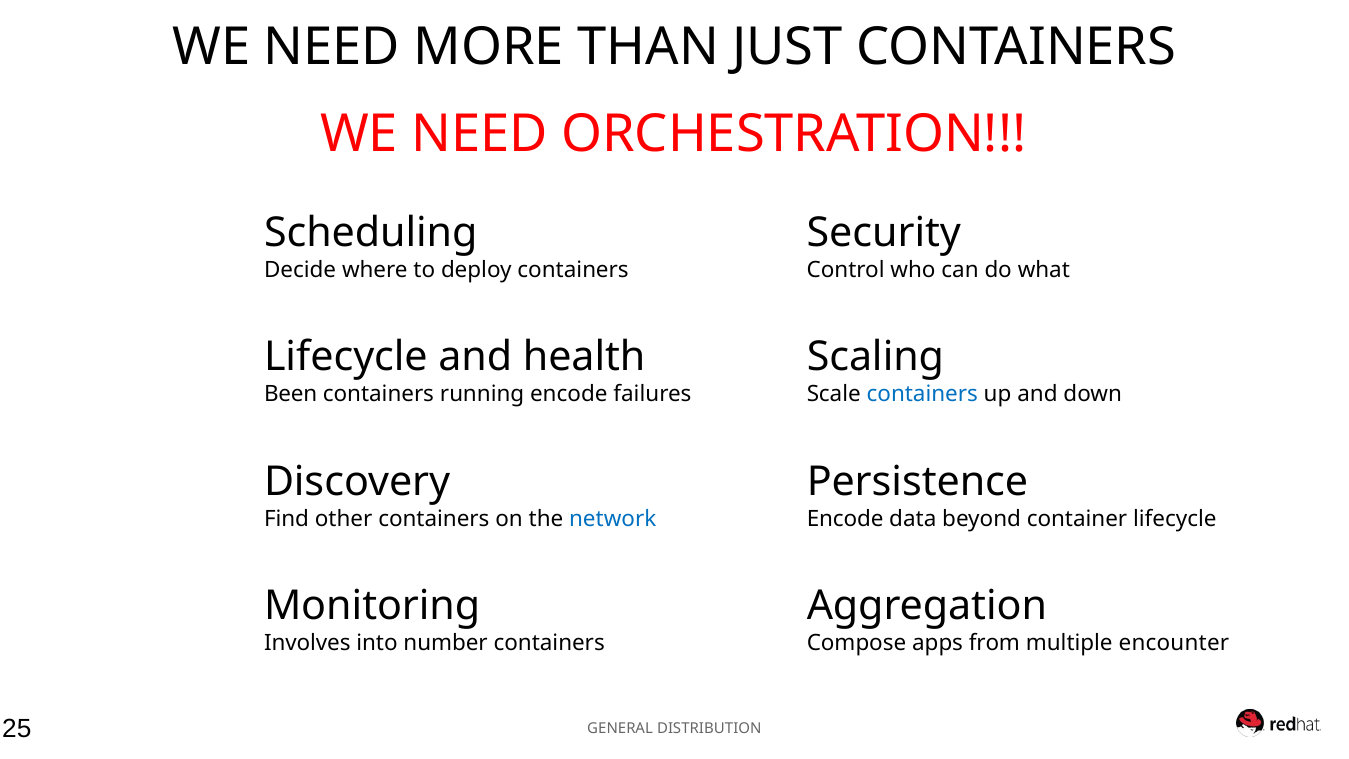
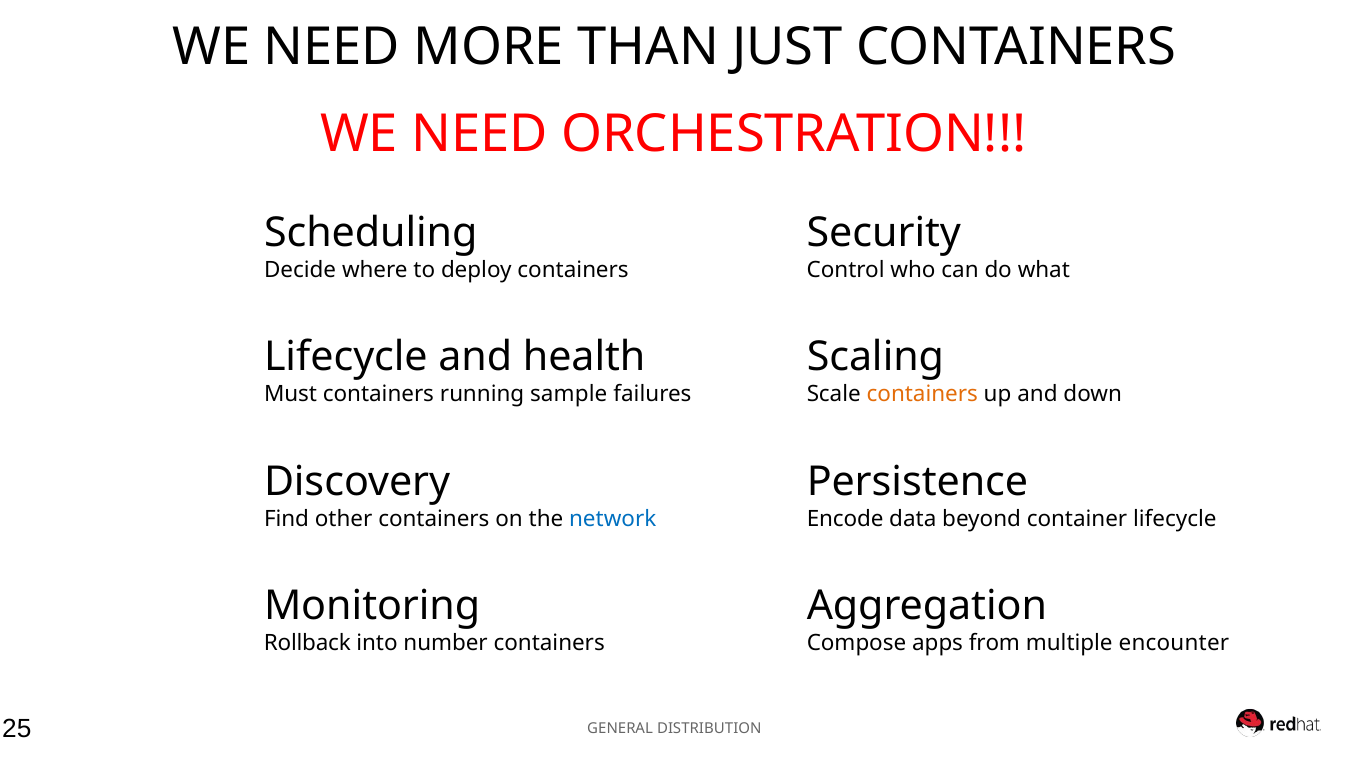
Been: Been -> Must
running encode: encode -> sample
containers at (922, 394) colour: blue -> orange
Involves: Involves -> Rollback
